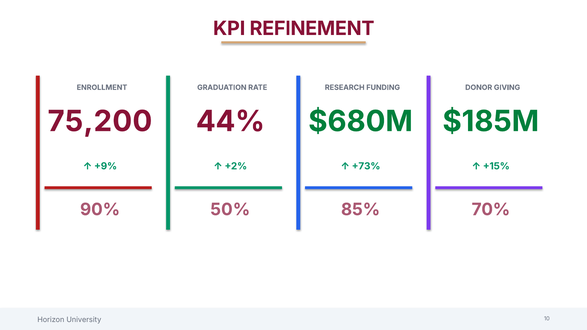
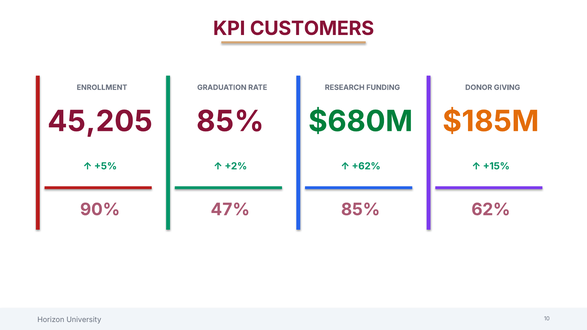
REFINEMENT: REFINEMENT -> CUSTOMERS
75,200: 75,200 -> 45,205
44% at (230, 122): 44% -> 85%
$185M colour: green -> orange
+9%: +9% -> +5%
+73%: +73% -> +62%
50%: 50% -> 47%
70%: 70% -> 62%
